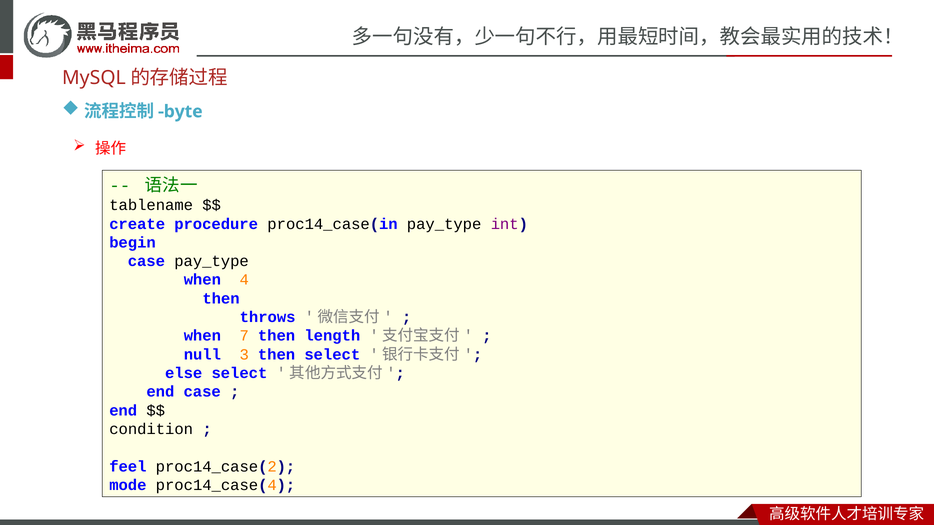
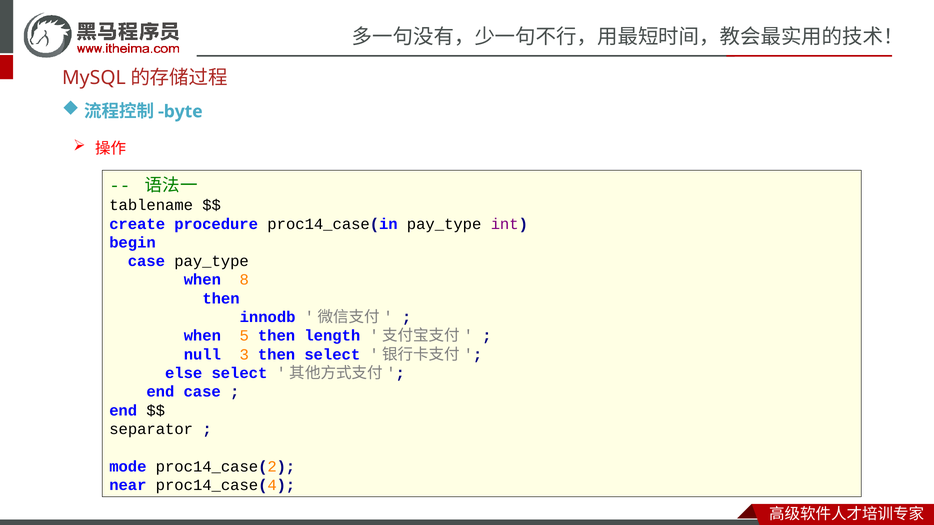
4: 4 -> 8
throws: throws -> innodb
7: 7 -> 5
condition: condition -> separator
feel: feel -> mode
mode: mode -> near
